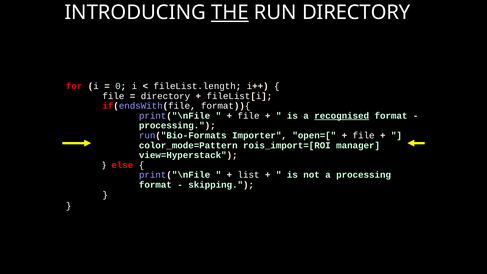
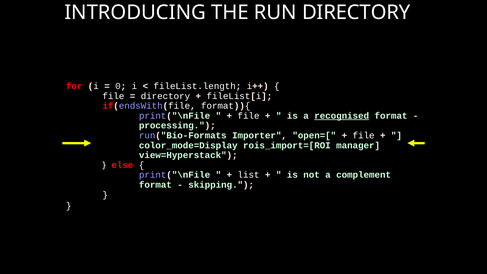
THE underline: present -> none
color_mode=Pattern: color_mode=Pattern -> color_mode=Display
a processing: processing -> complement
